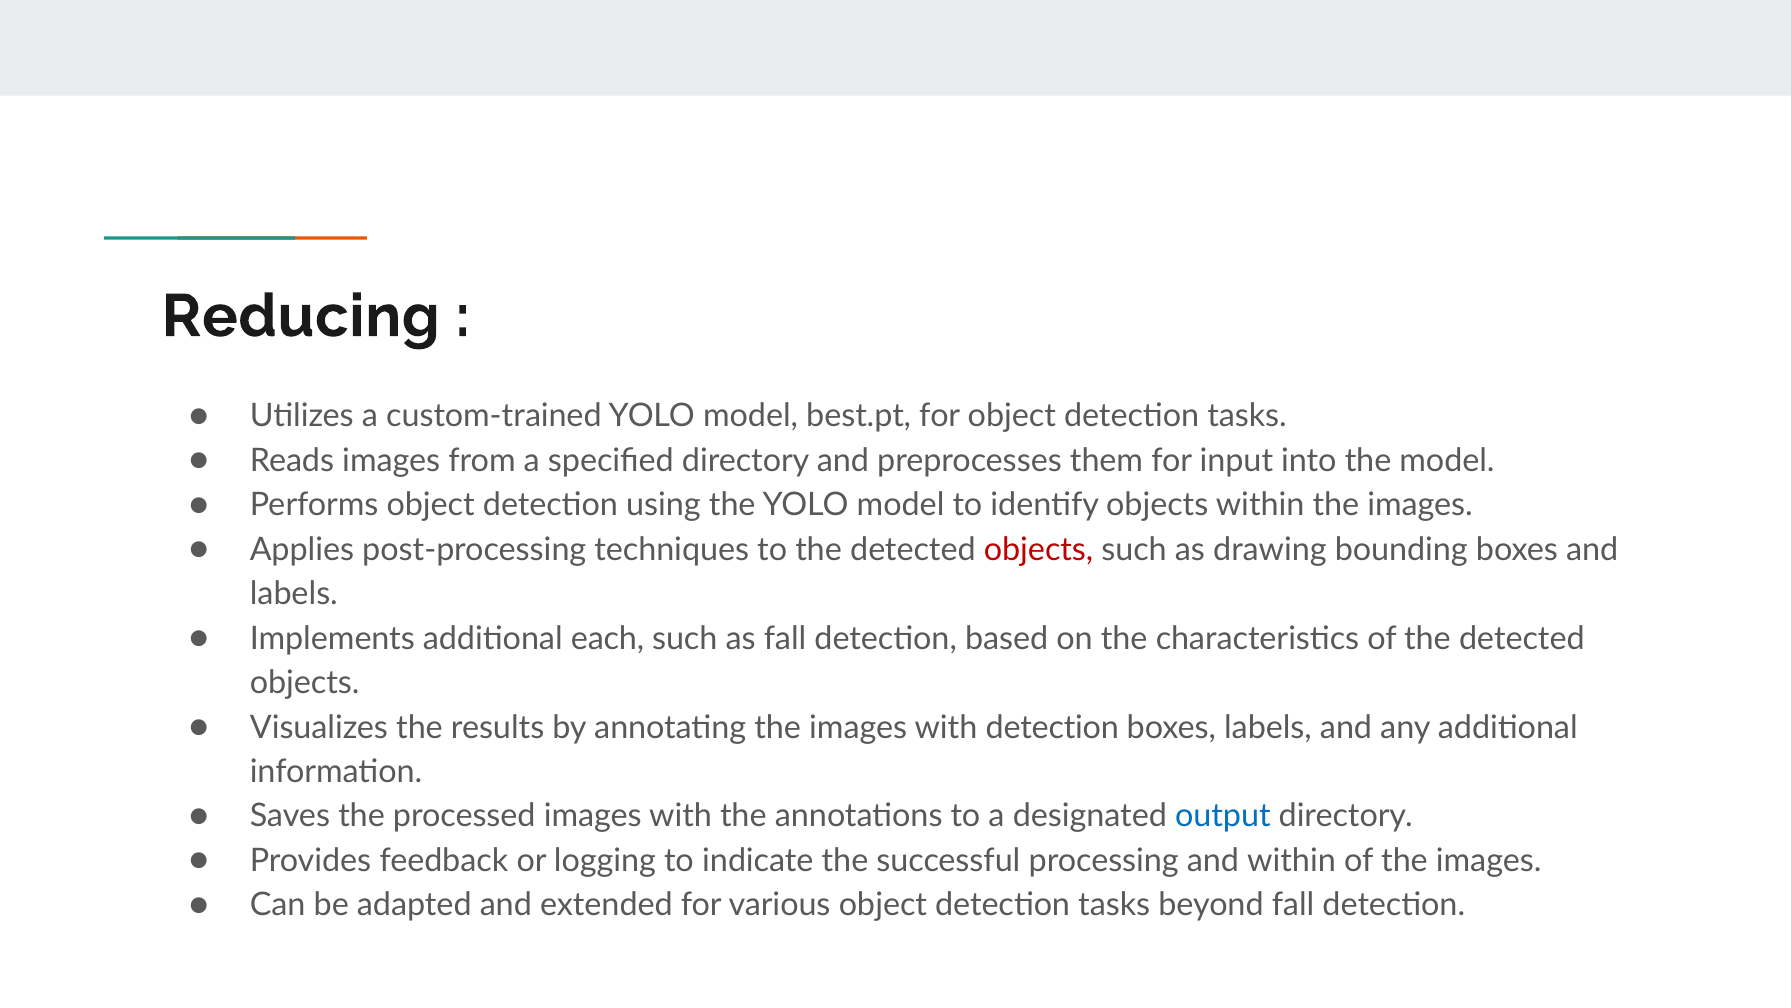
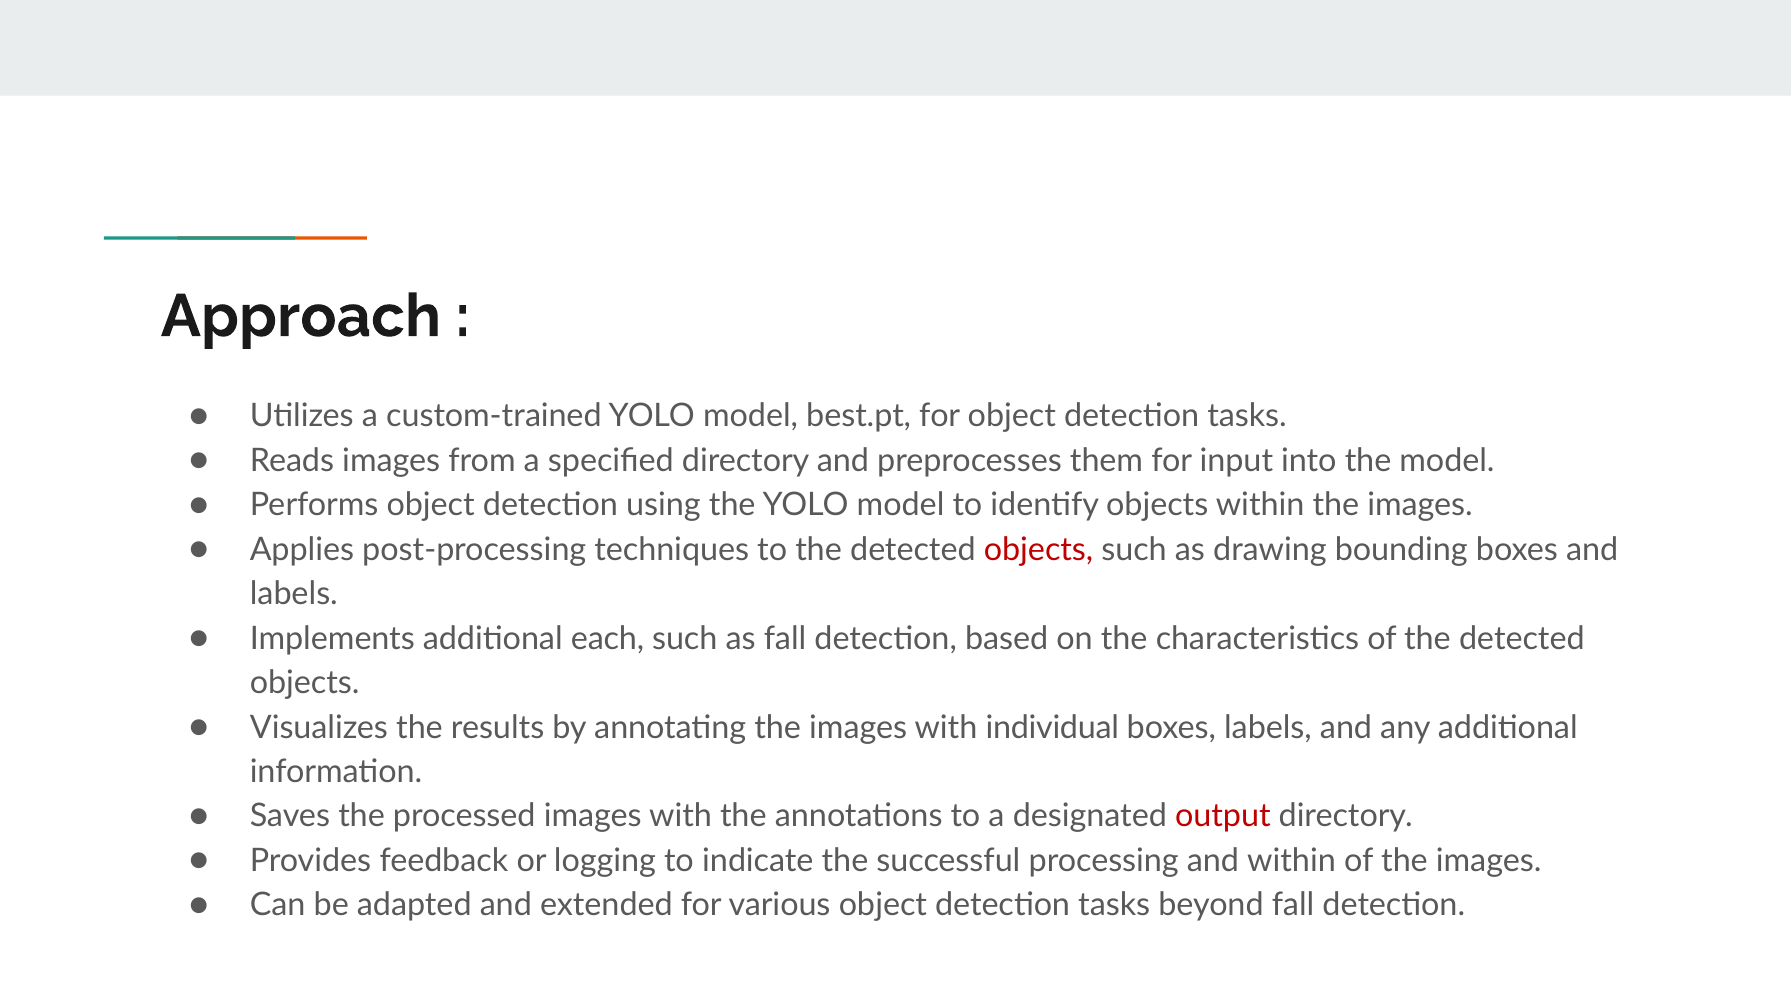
Reducing: Reducing -> Approach
with detection: detection -> individual
output colour: blue -> red
